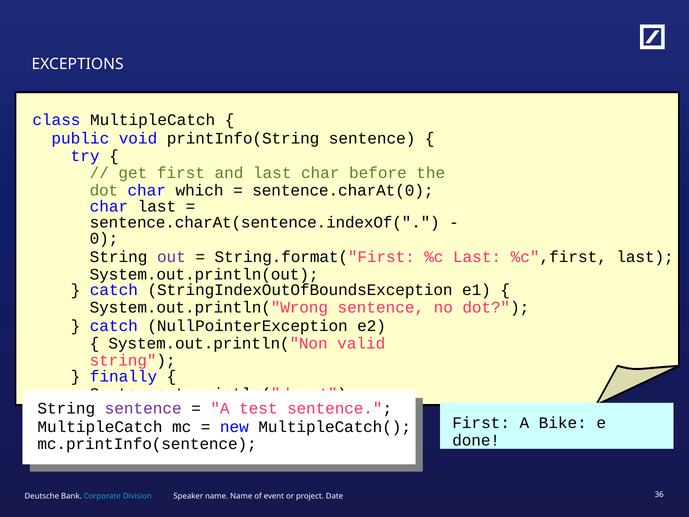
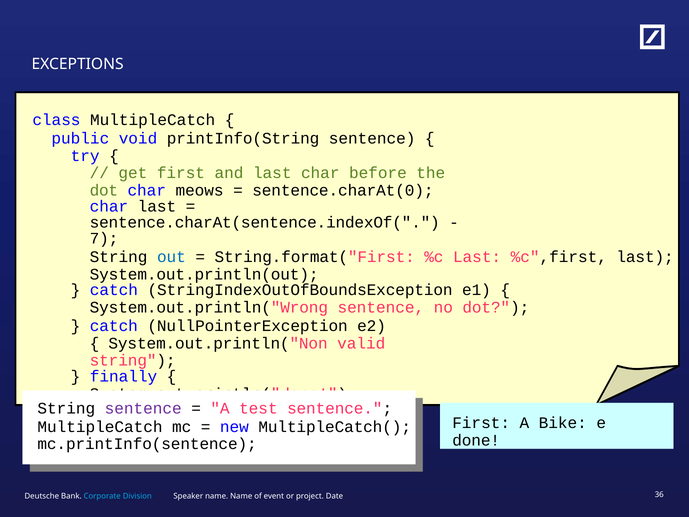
which: which -> meows
0: 0 -> 7
out colour: purple -> blue
